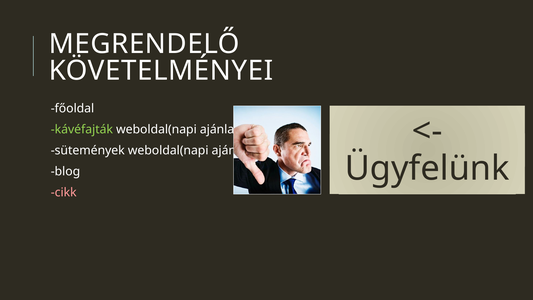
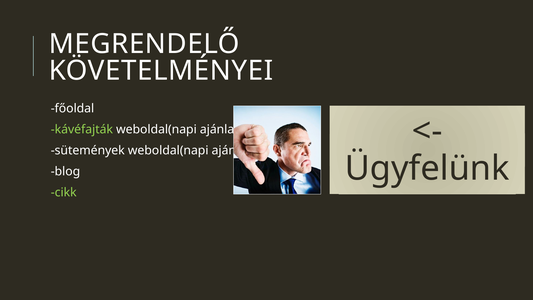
cikk colour: pink -> light green
